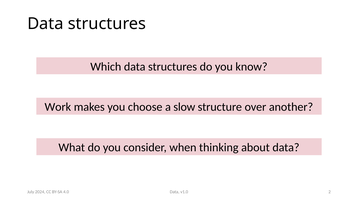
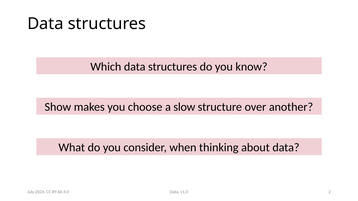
Work: Work -> Show
